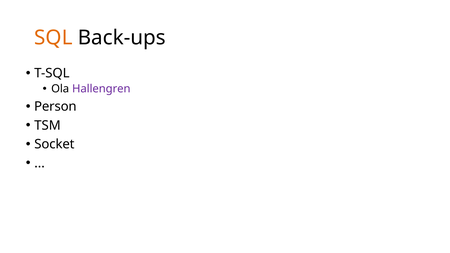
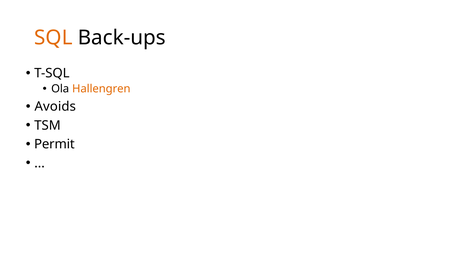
Hallengren colour: purple -> orange
Person: Person -> Avoids
Socket: Socket -> Permit
